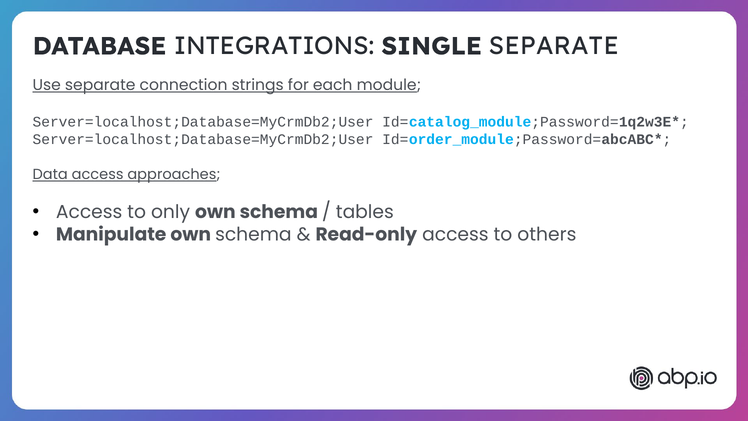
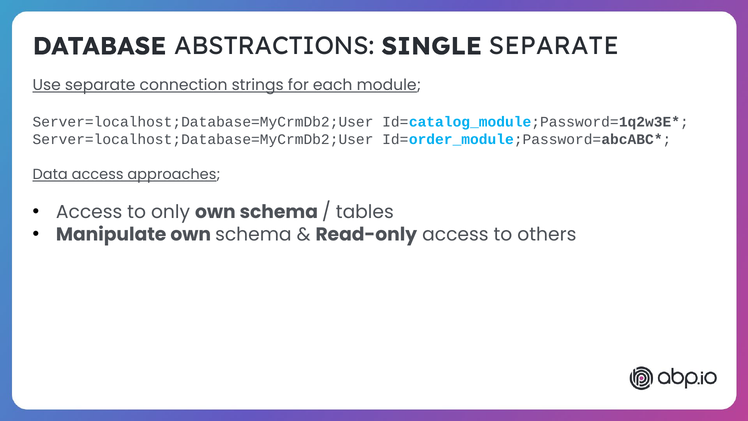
INTEGRATIONS: INTEGRATIONS -> ABSTRACTIONS
